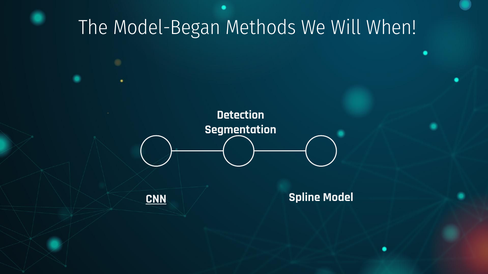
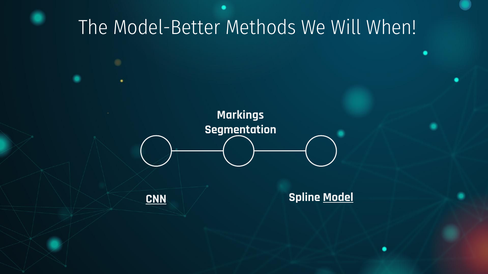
Model-Began: Model-Began -> Model-Better
Detection: Detection -> Markings
Model underline: none -> present
